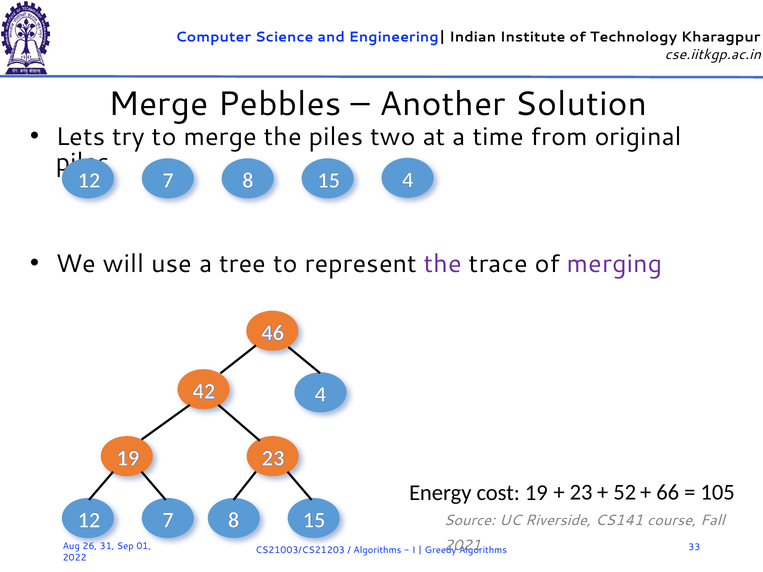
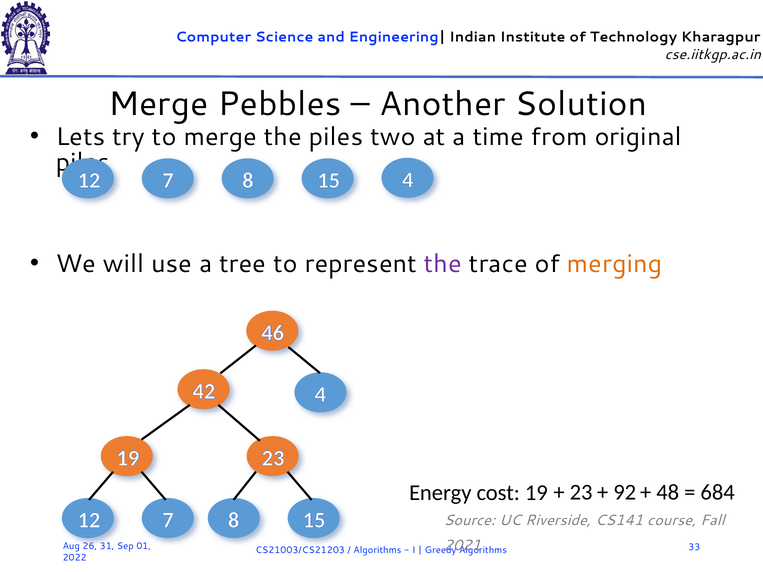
merging colour: purple -> orange
66: 66 -> 48
105: 105 -> 684
52: 52 -> 92
